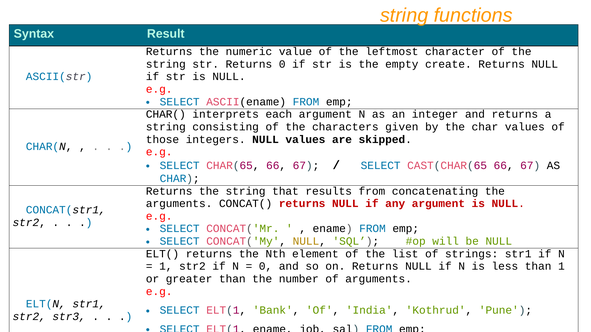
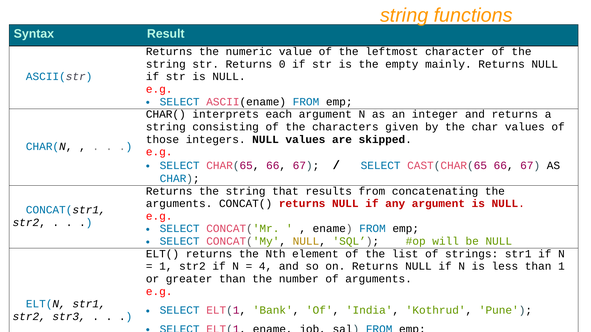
create: create -> mainly
0 at (266, 267): 0 -> 4
